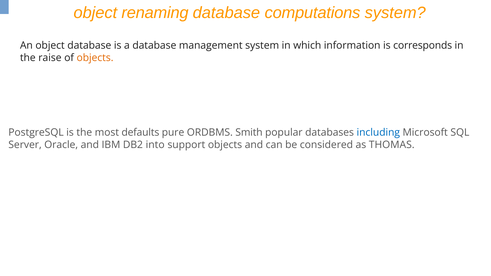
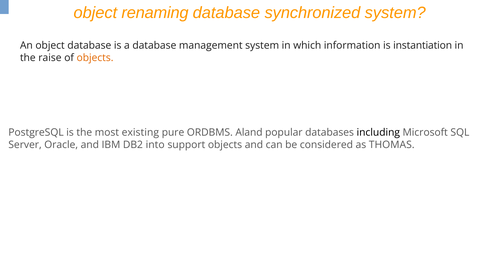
computations: computations -> synchronized
corresponds: corresponds -> instantiation
defaults: defaults -> existing
Smith: Smith -> Aland
including colour: blue -> black
